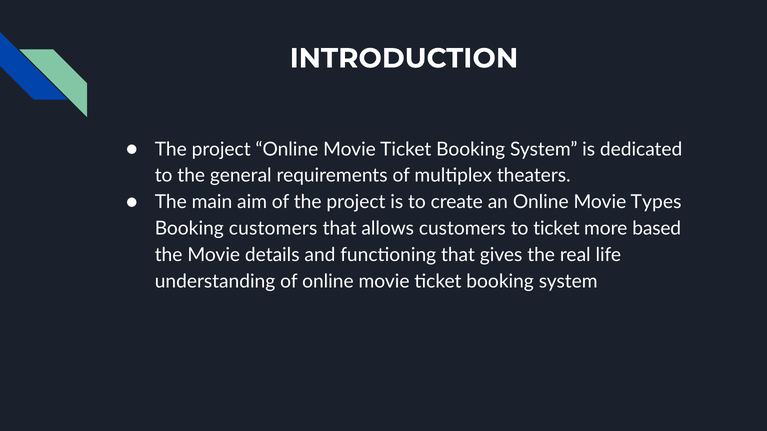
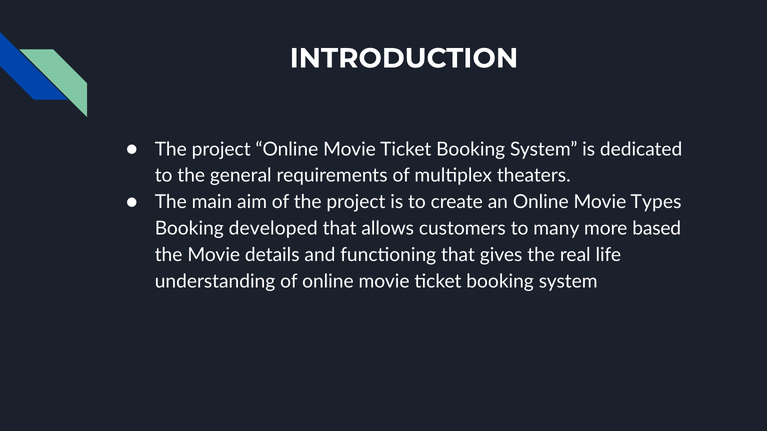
Booking customers: customers -> developed
to ticket: ticket -> many
